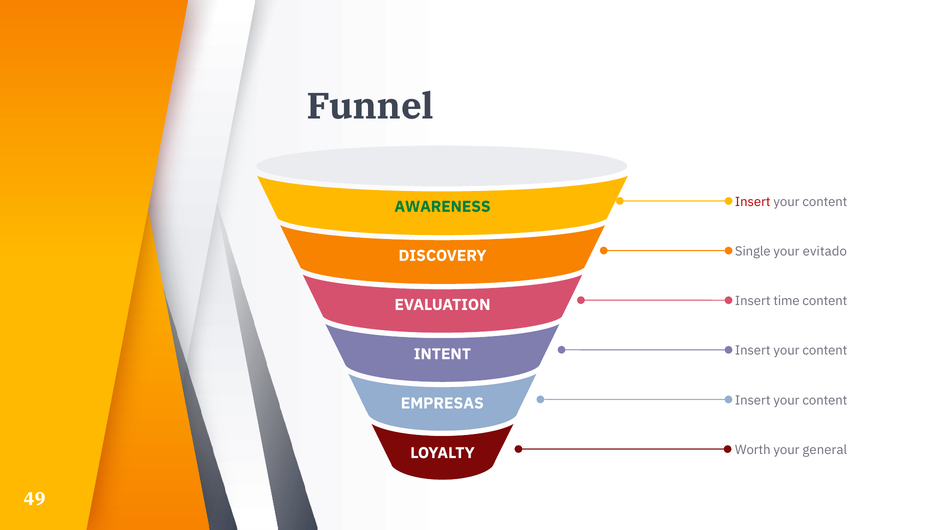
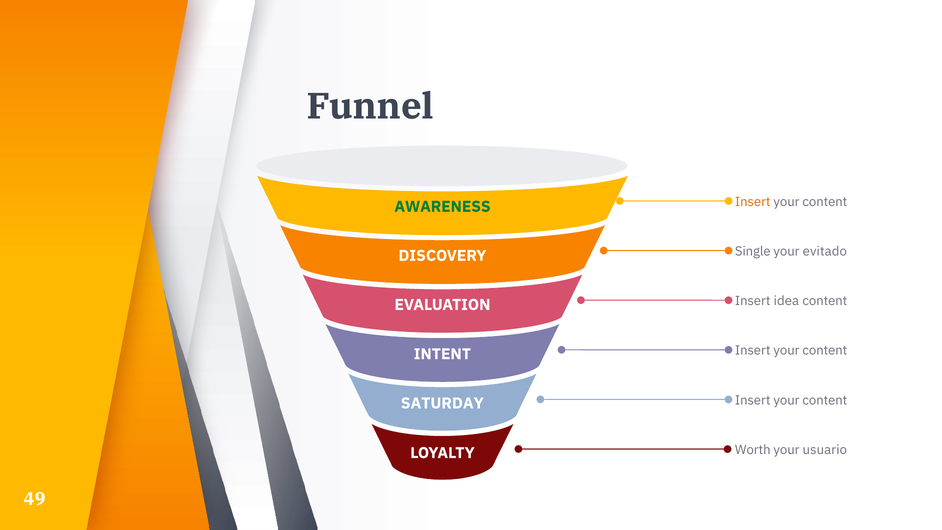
Insert at (753, 202) colour: red -> orange
time: time -> idea
EMPRESAS: EMPRESAS -> SATURDAY
general: general -> usuario
